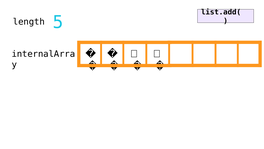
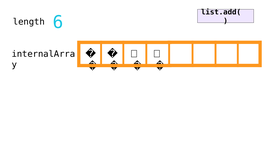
5: 5 -> 6
